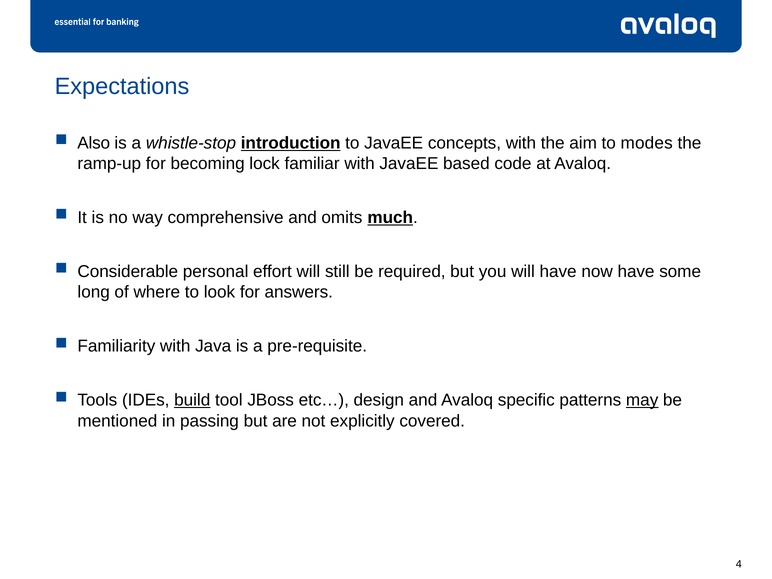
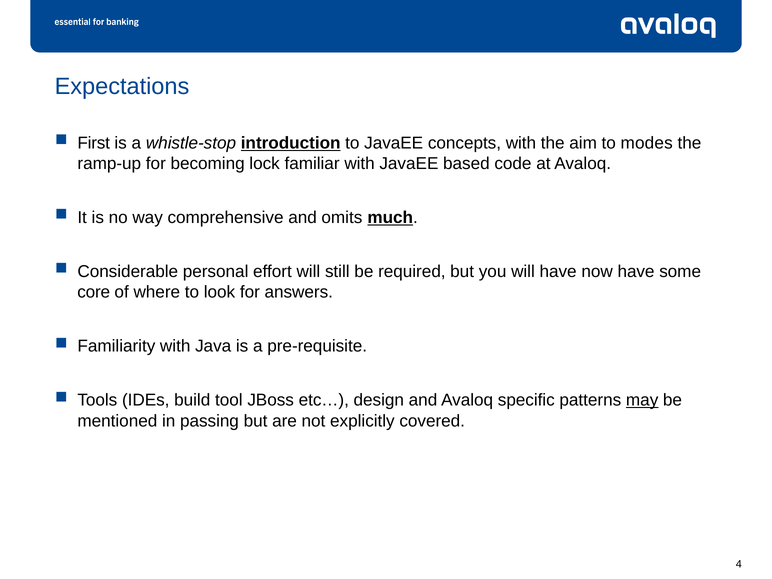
Also: Also -> First
long: long -> core
build underline: present -> none
